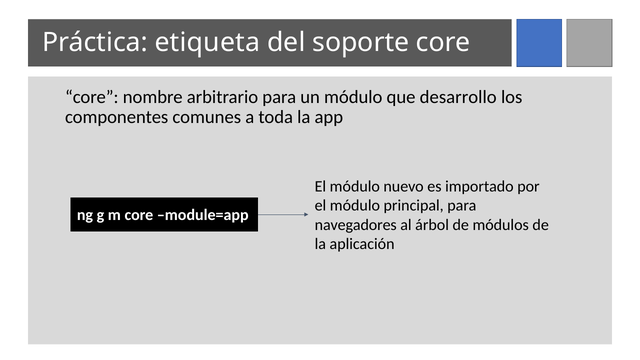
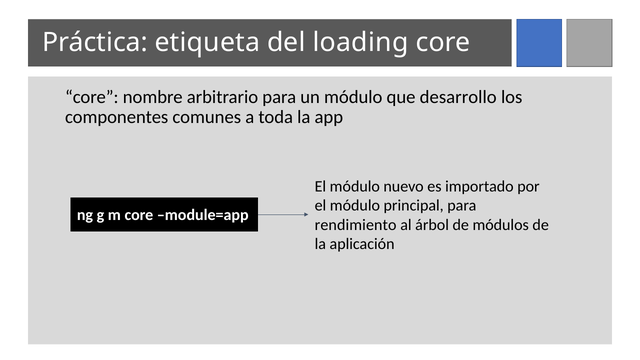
soporte: soporte -> loading
navegadores: navegadores -> rendimiento
